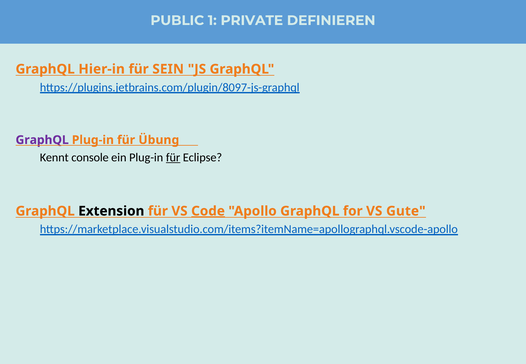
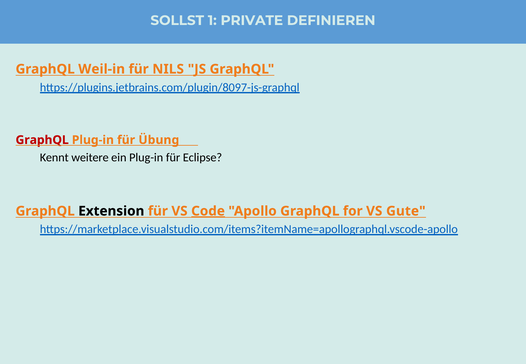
PUBLIC: PUBLIC -> SOLLST
Hier-in: Hier-in -> Weil-in
SEIN: SEIN -> NILS
GraphQL at (42, 140) colour: purple -> red
console: console -> weitere
für at (173, 158) underline: present -> none
